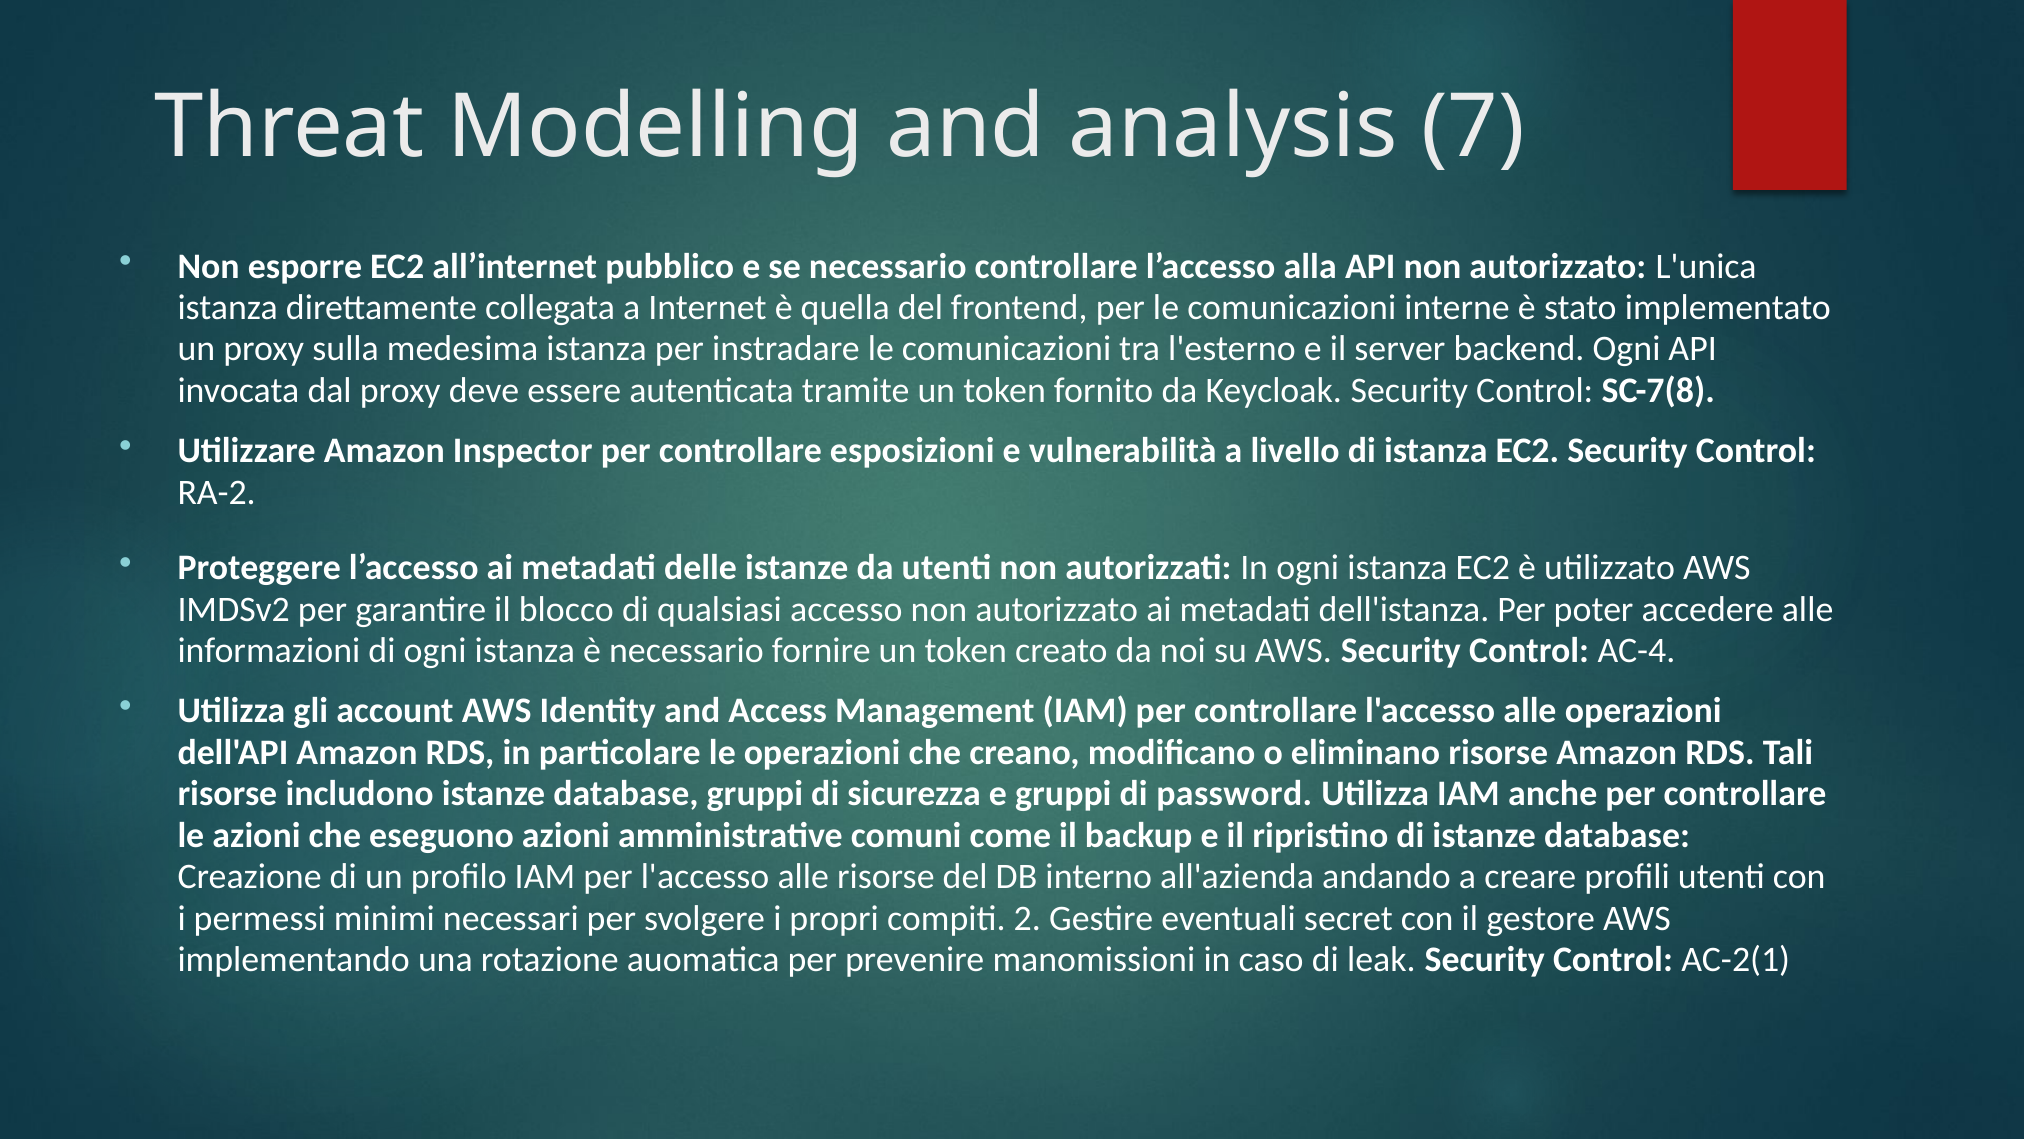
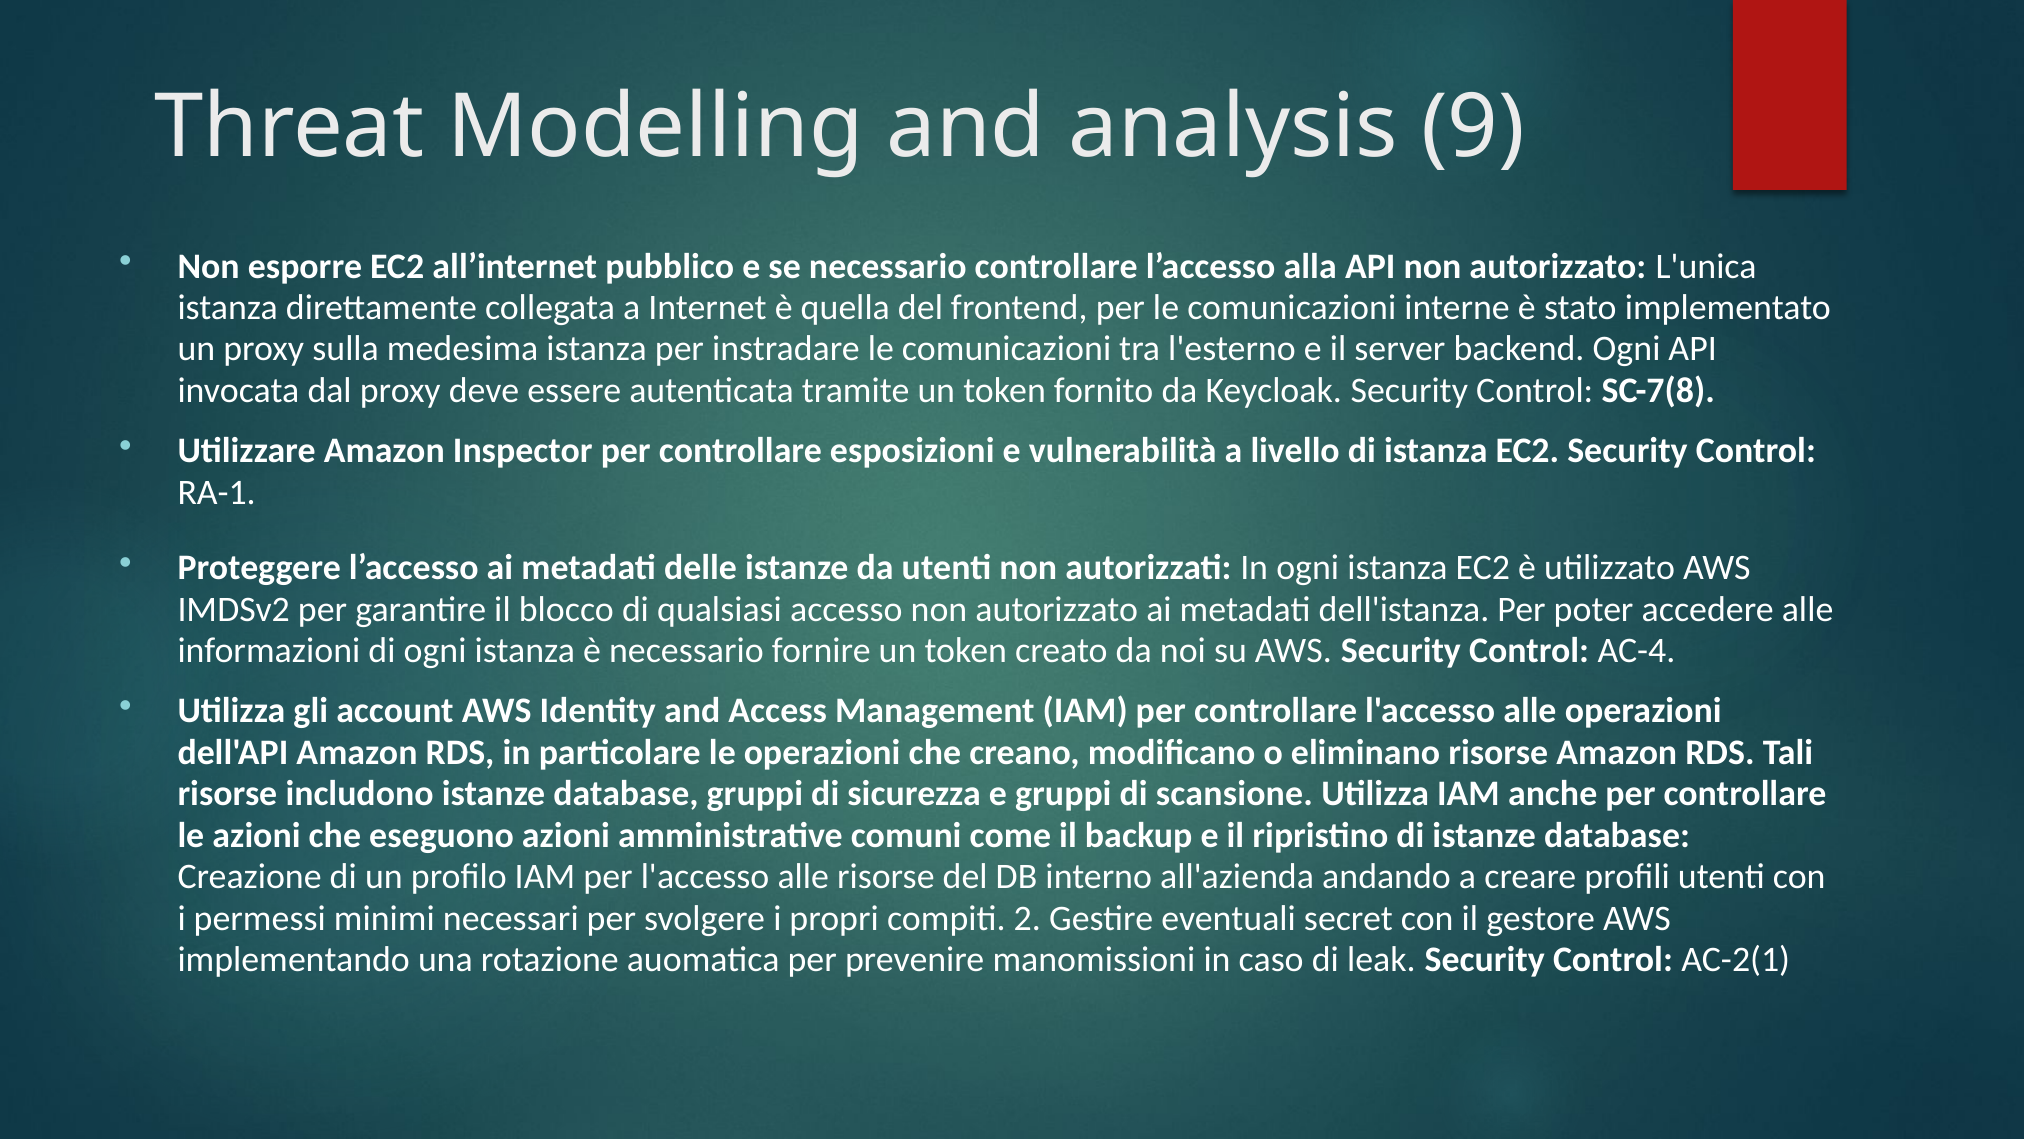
7: 7 -> 9
RA-2: RA-2 -> RA-1
password: password -> scansione
